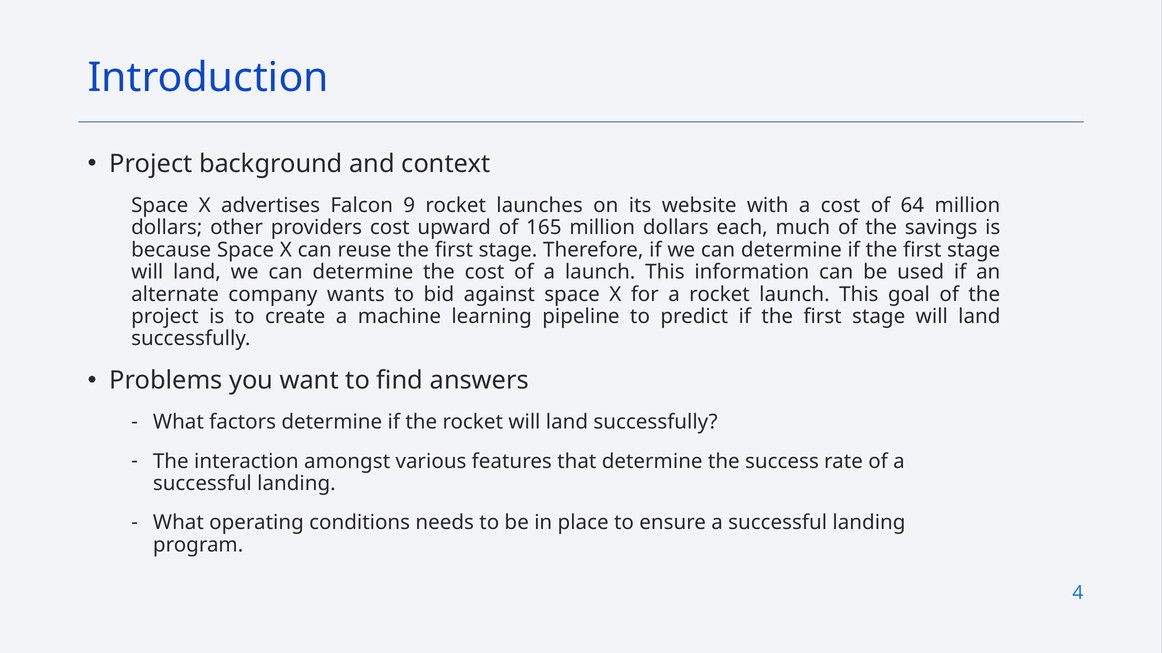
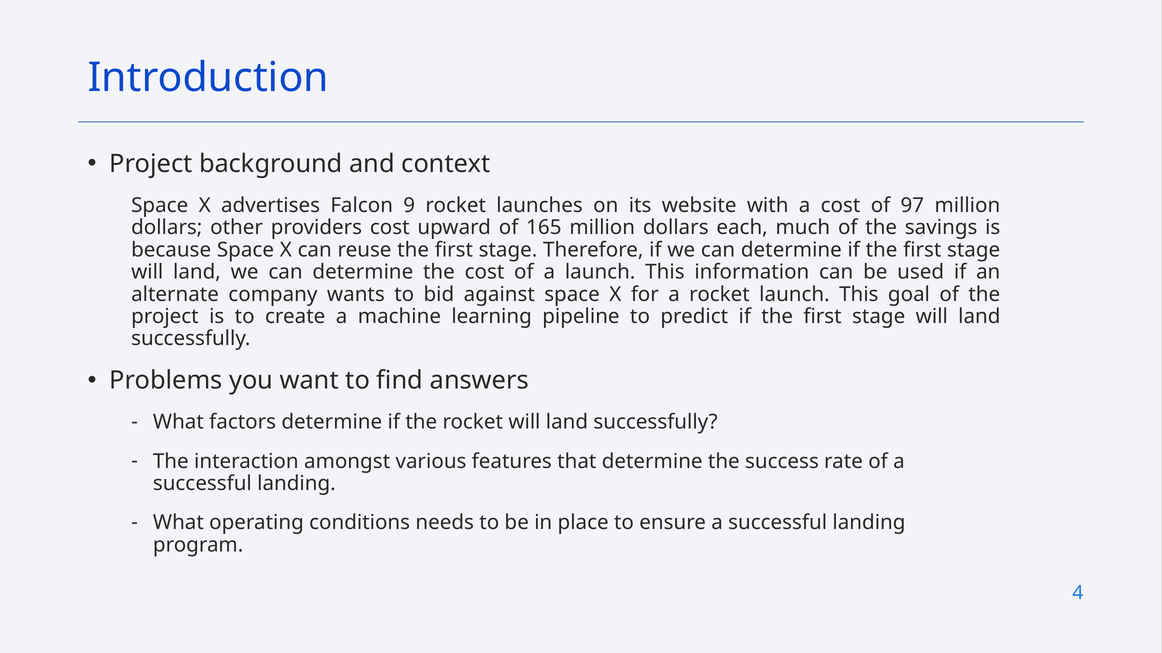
64: 64 -> 97
